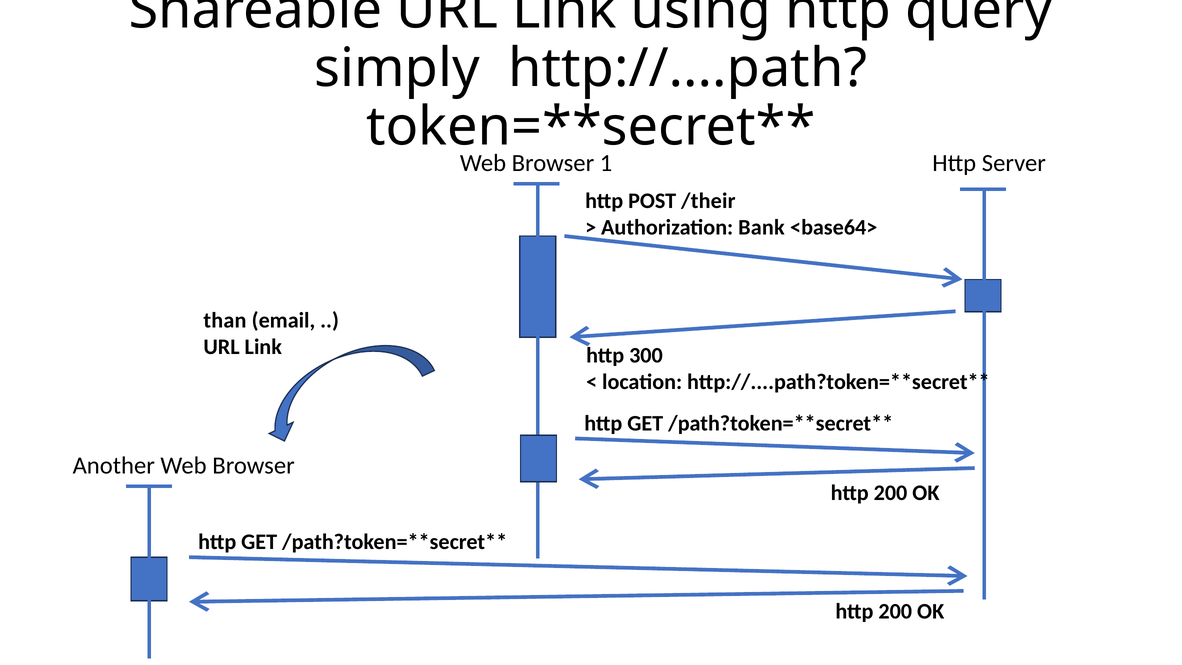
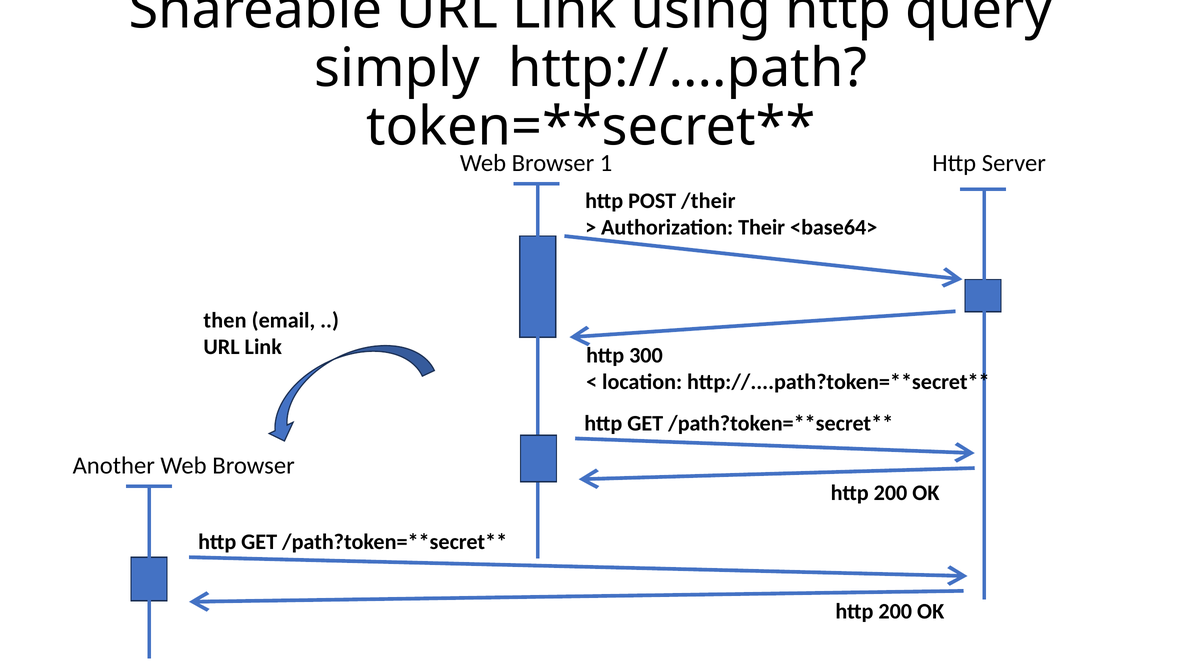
Bank: Bank -> Their
than: than -> then
